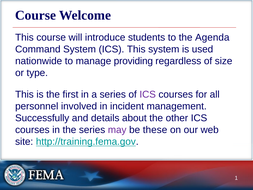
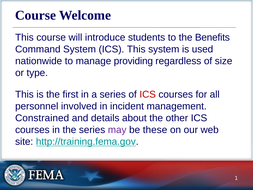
Agenda: Agenda -> Benefits
ICS at (148, 94) colour: purple -> red
Successfully: Successfully -> Constrained
